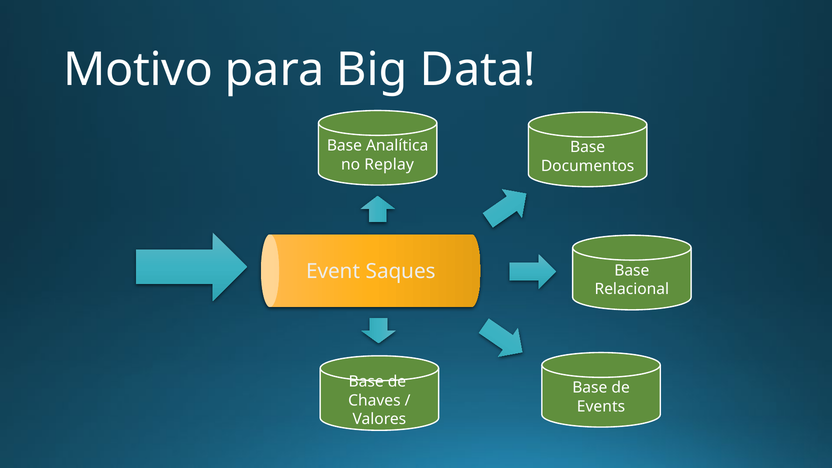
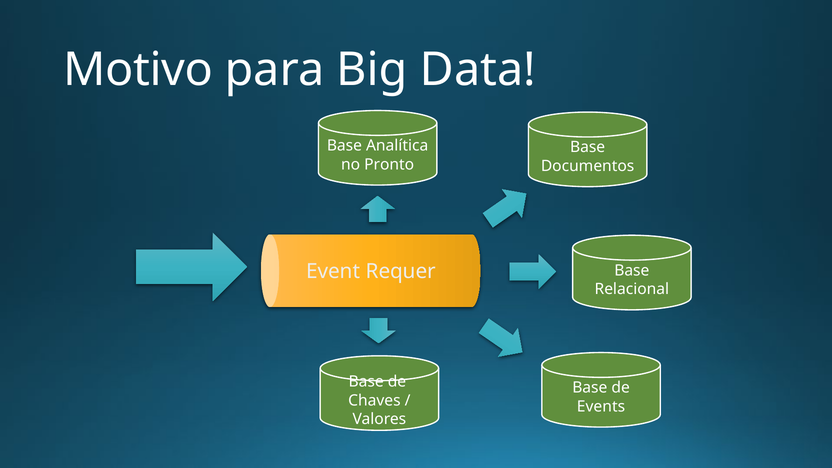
Replay: Replay -> Pronto
Saques: Saques -> Requer
